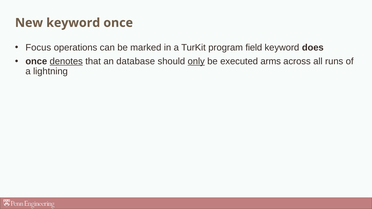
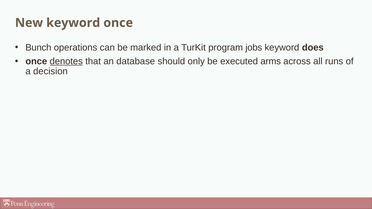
Focus: Focus -> Bunch
field: field -> jobs
only underline: present -> none
lightning: lightning -> decision
